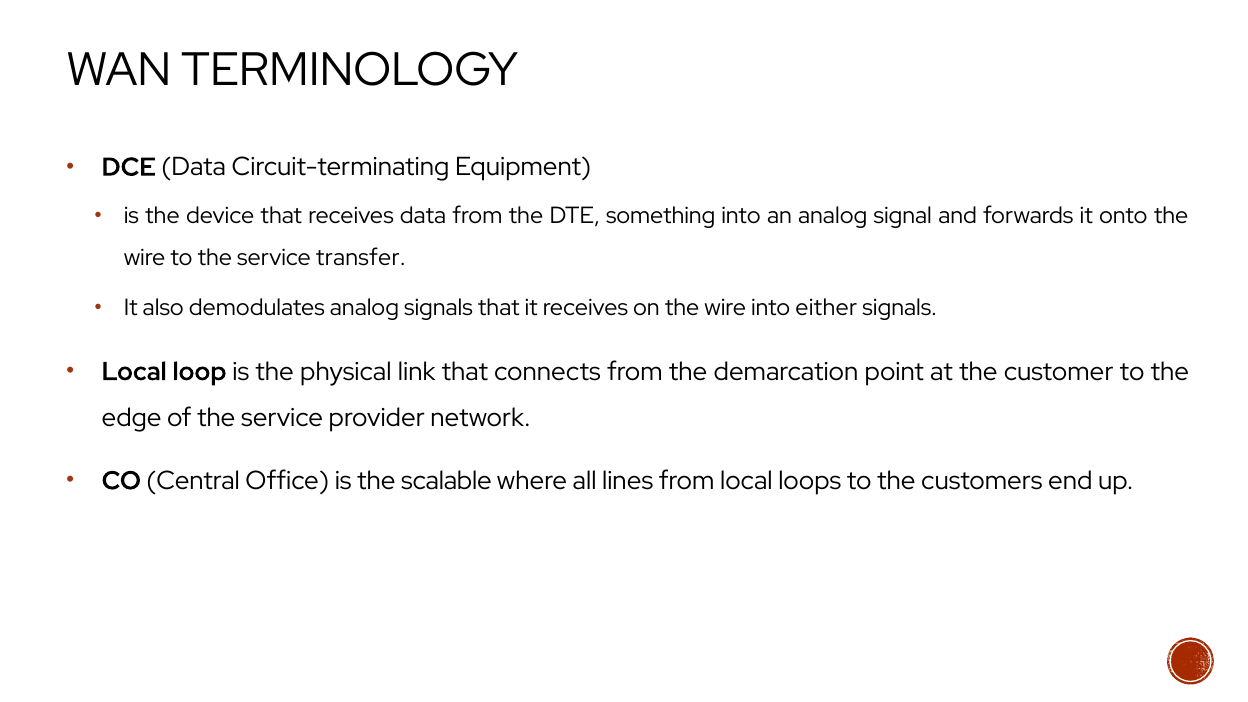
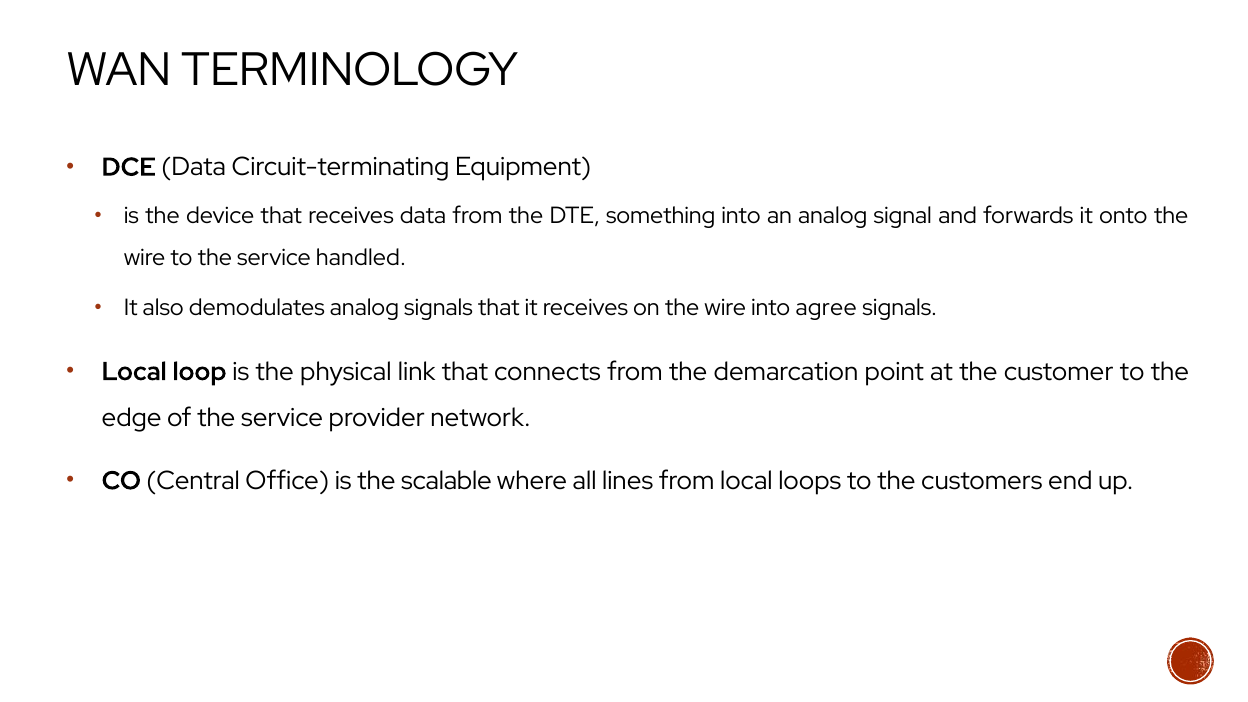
transfer: transfer -> handled
either: either -> agree
